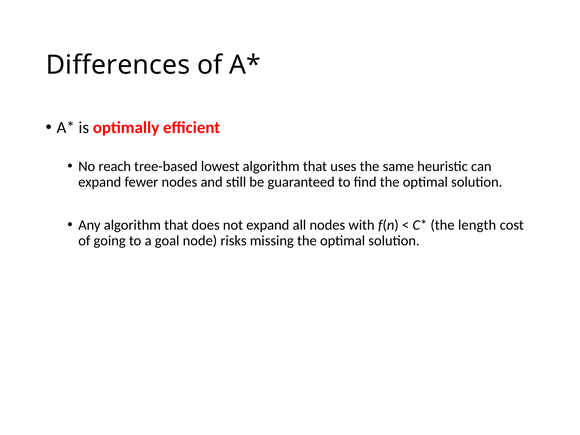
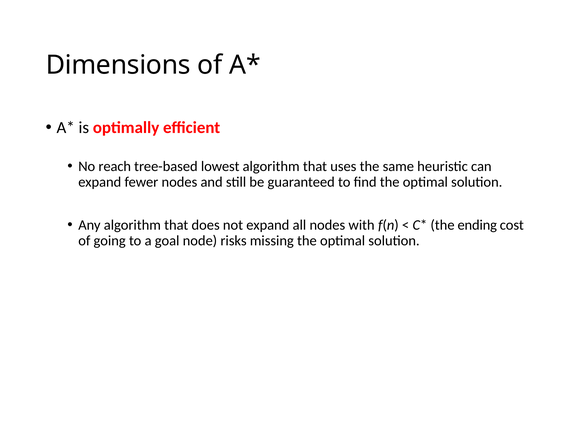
Differences: Differences -> Dimensions
length: length -> ending
